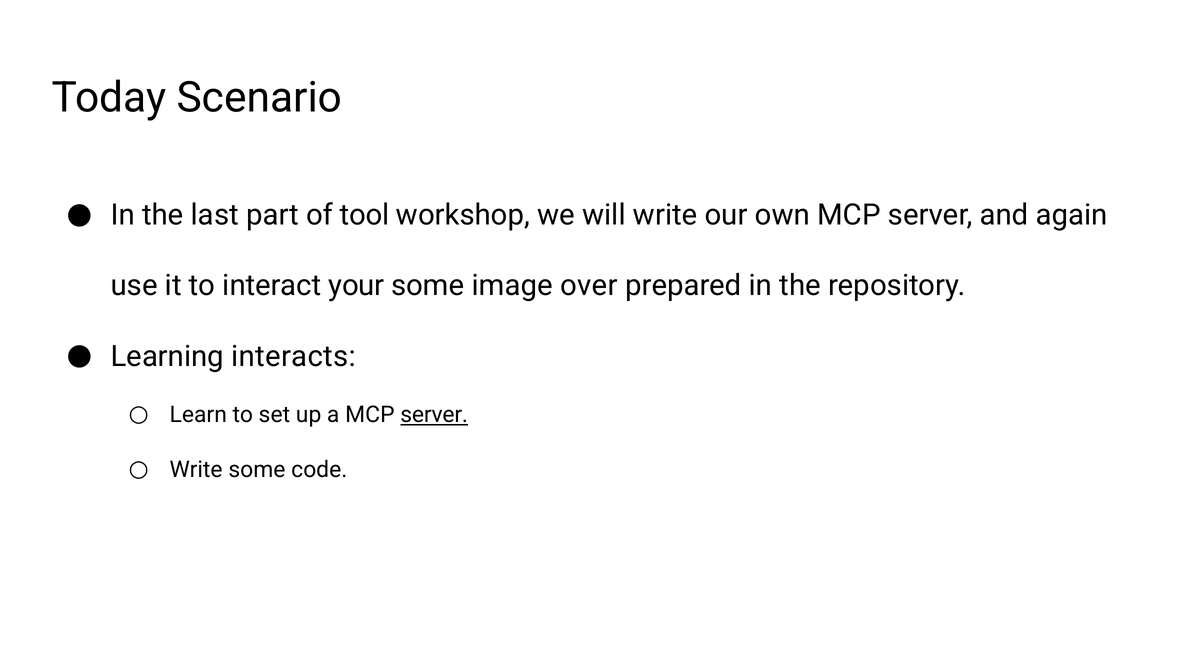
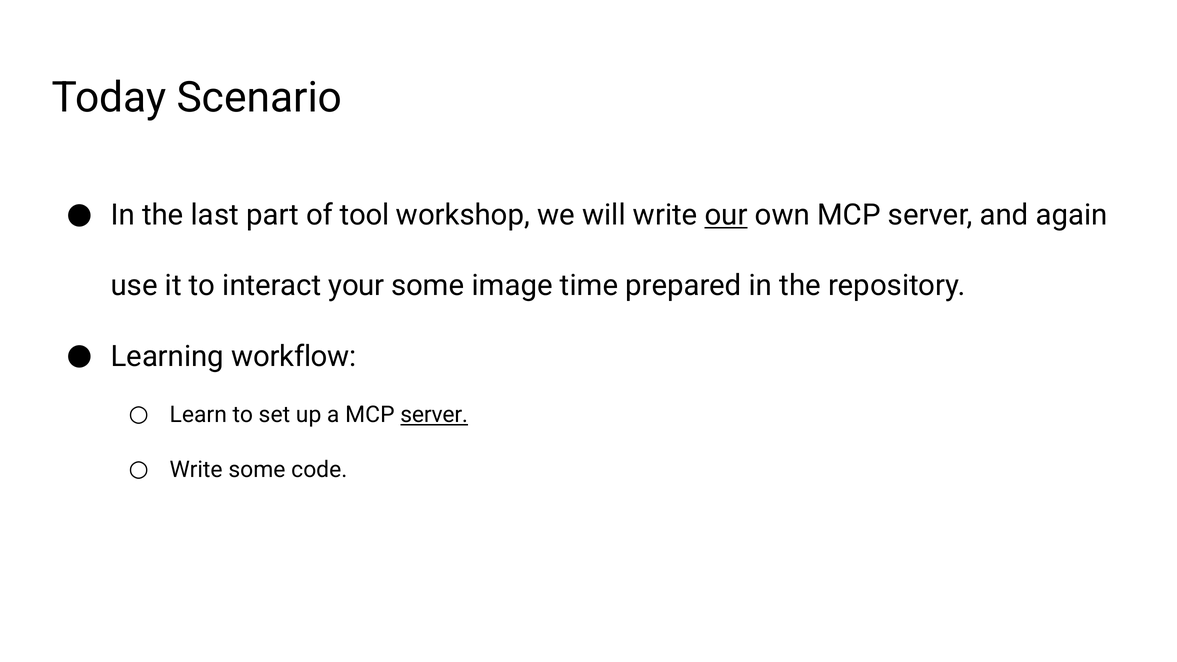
our underline: none -> present
over: over -> time
interacts: interacts -> workflow
